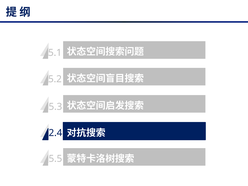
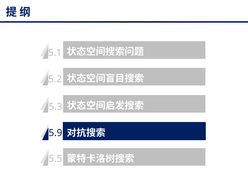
2.4: 2.4 -> 5.9
